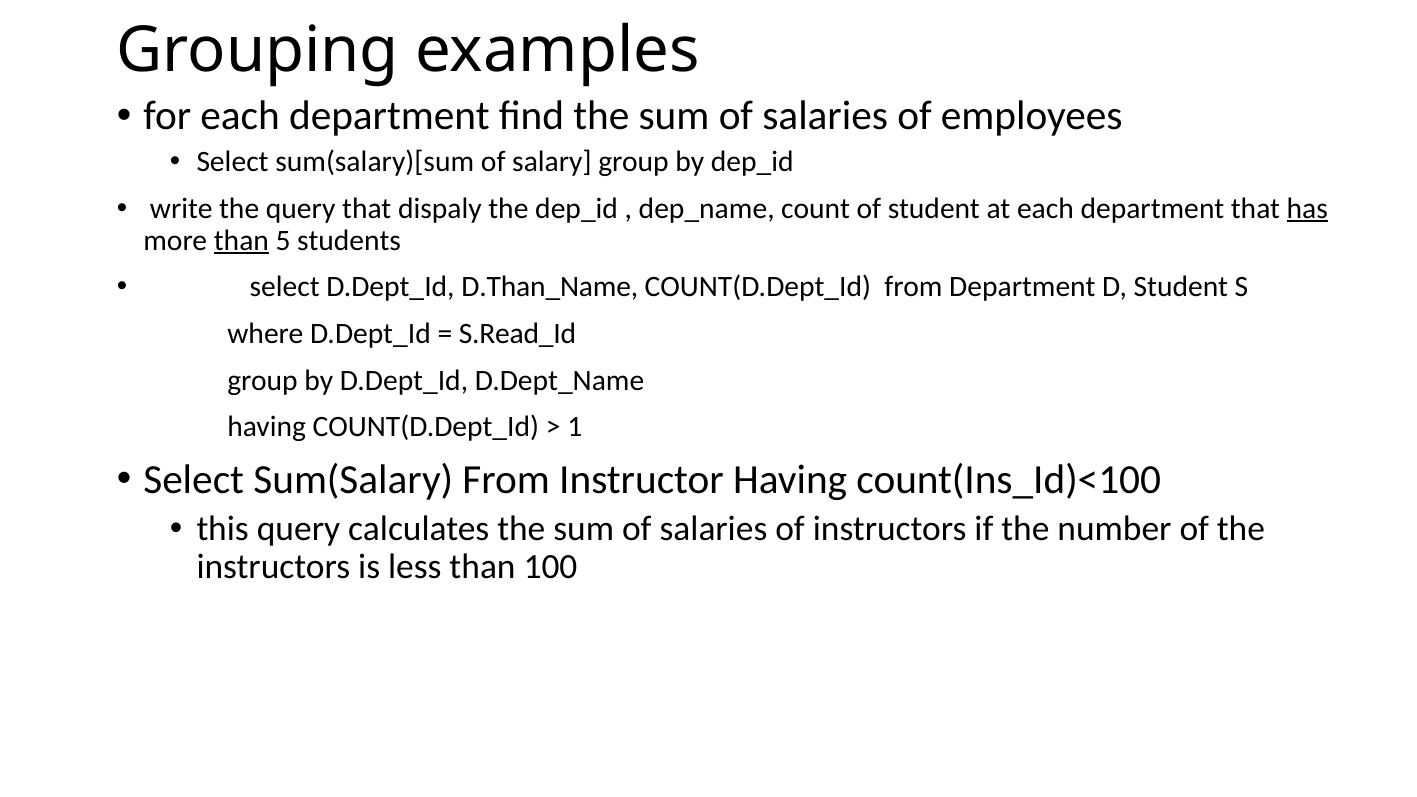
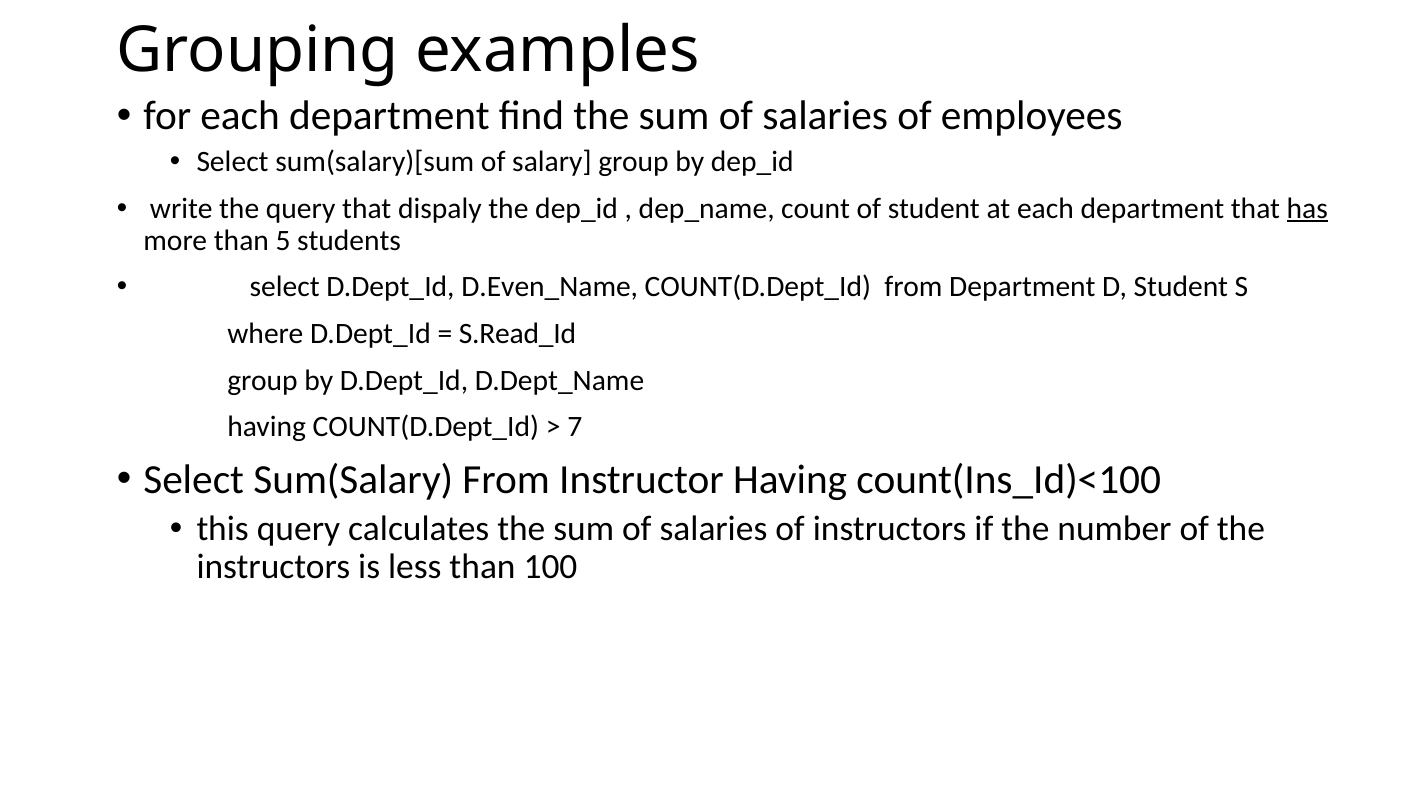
than at (241, 240) underline: present -> none
D.Than_Name: D.Than_Name -> D.Even_Name
1: 1 -> 7
